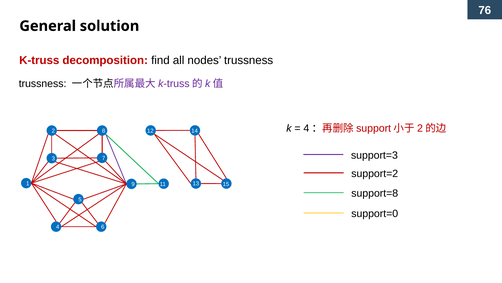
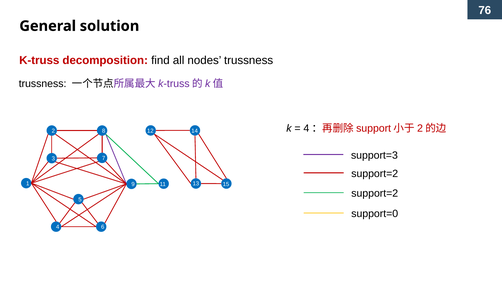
support=8 at (375, 193): support=8 -> support=2
